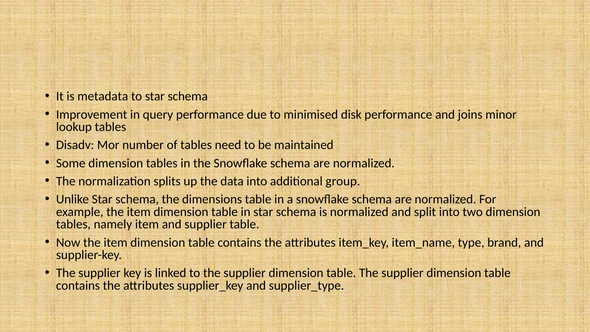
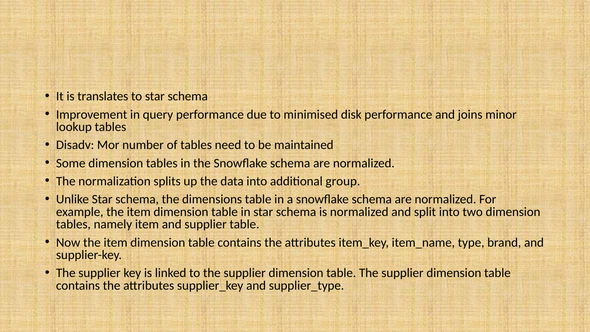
metadata: metadata -> translates
